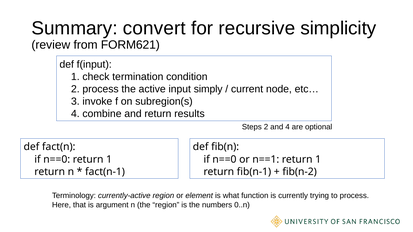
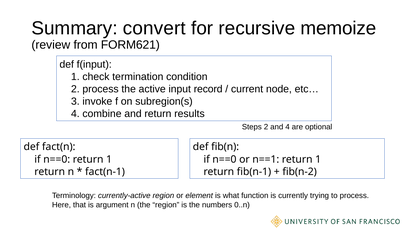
simplicity: simplicity -> memoize
simply: simply -> record
